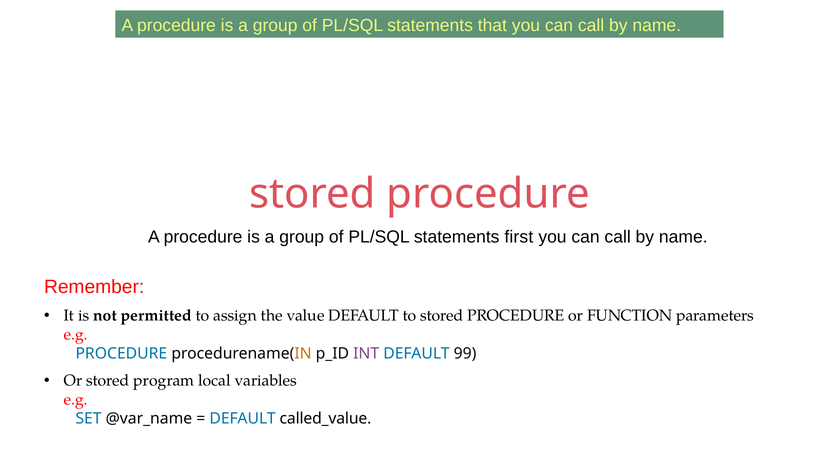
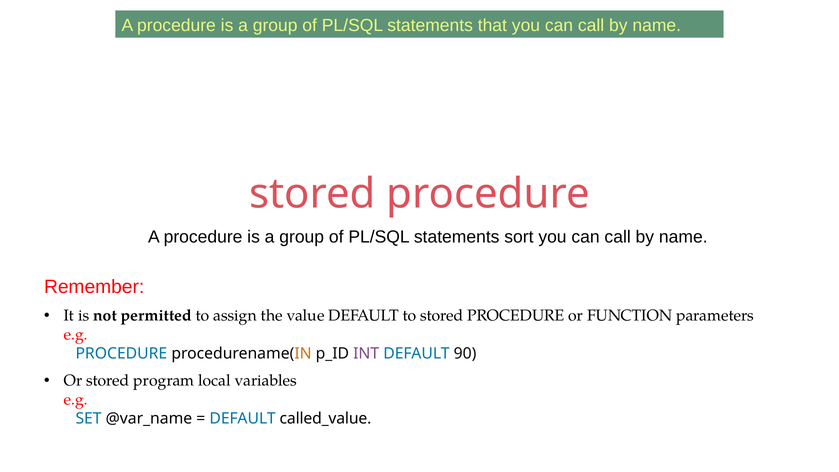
first: first -> sort
99: 99 -> 90
